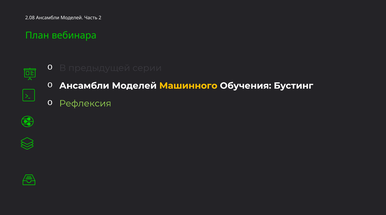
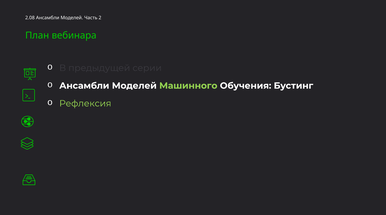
Машинного colour: yellow -> light green
